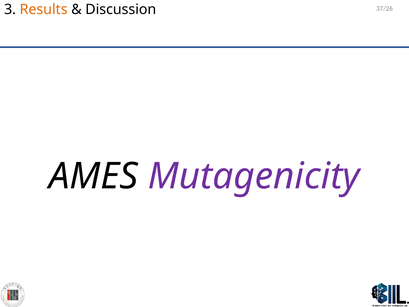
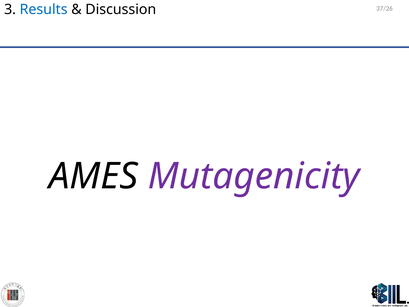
Results colour: orange -> blue
